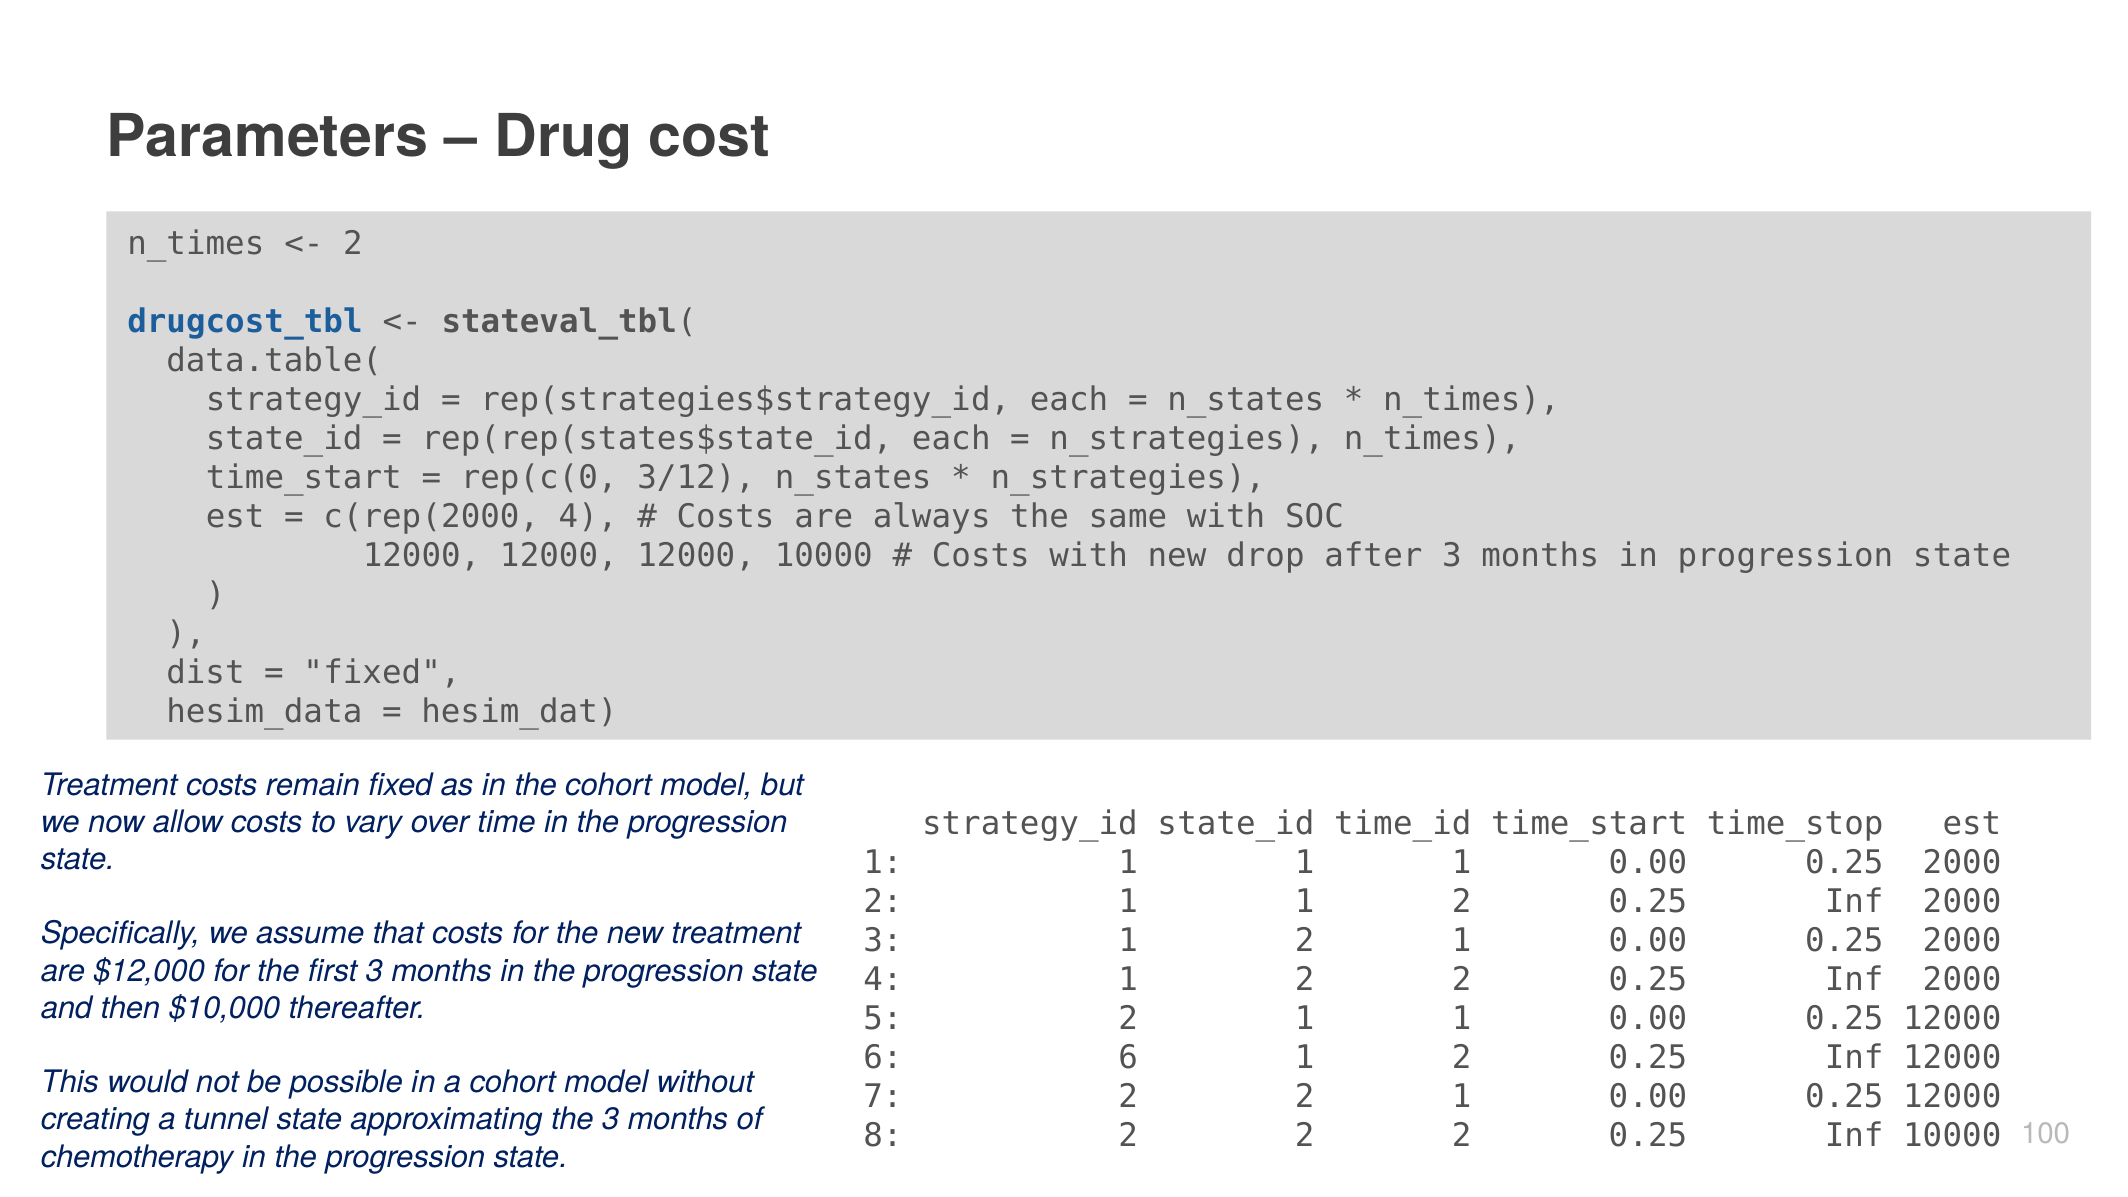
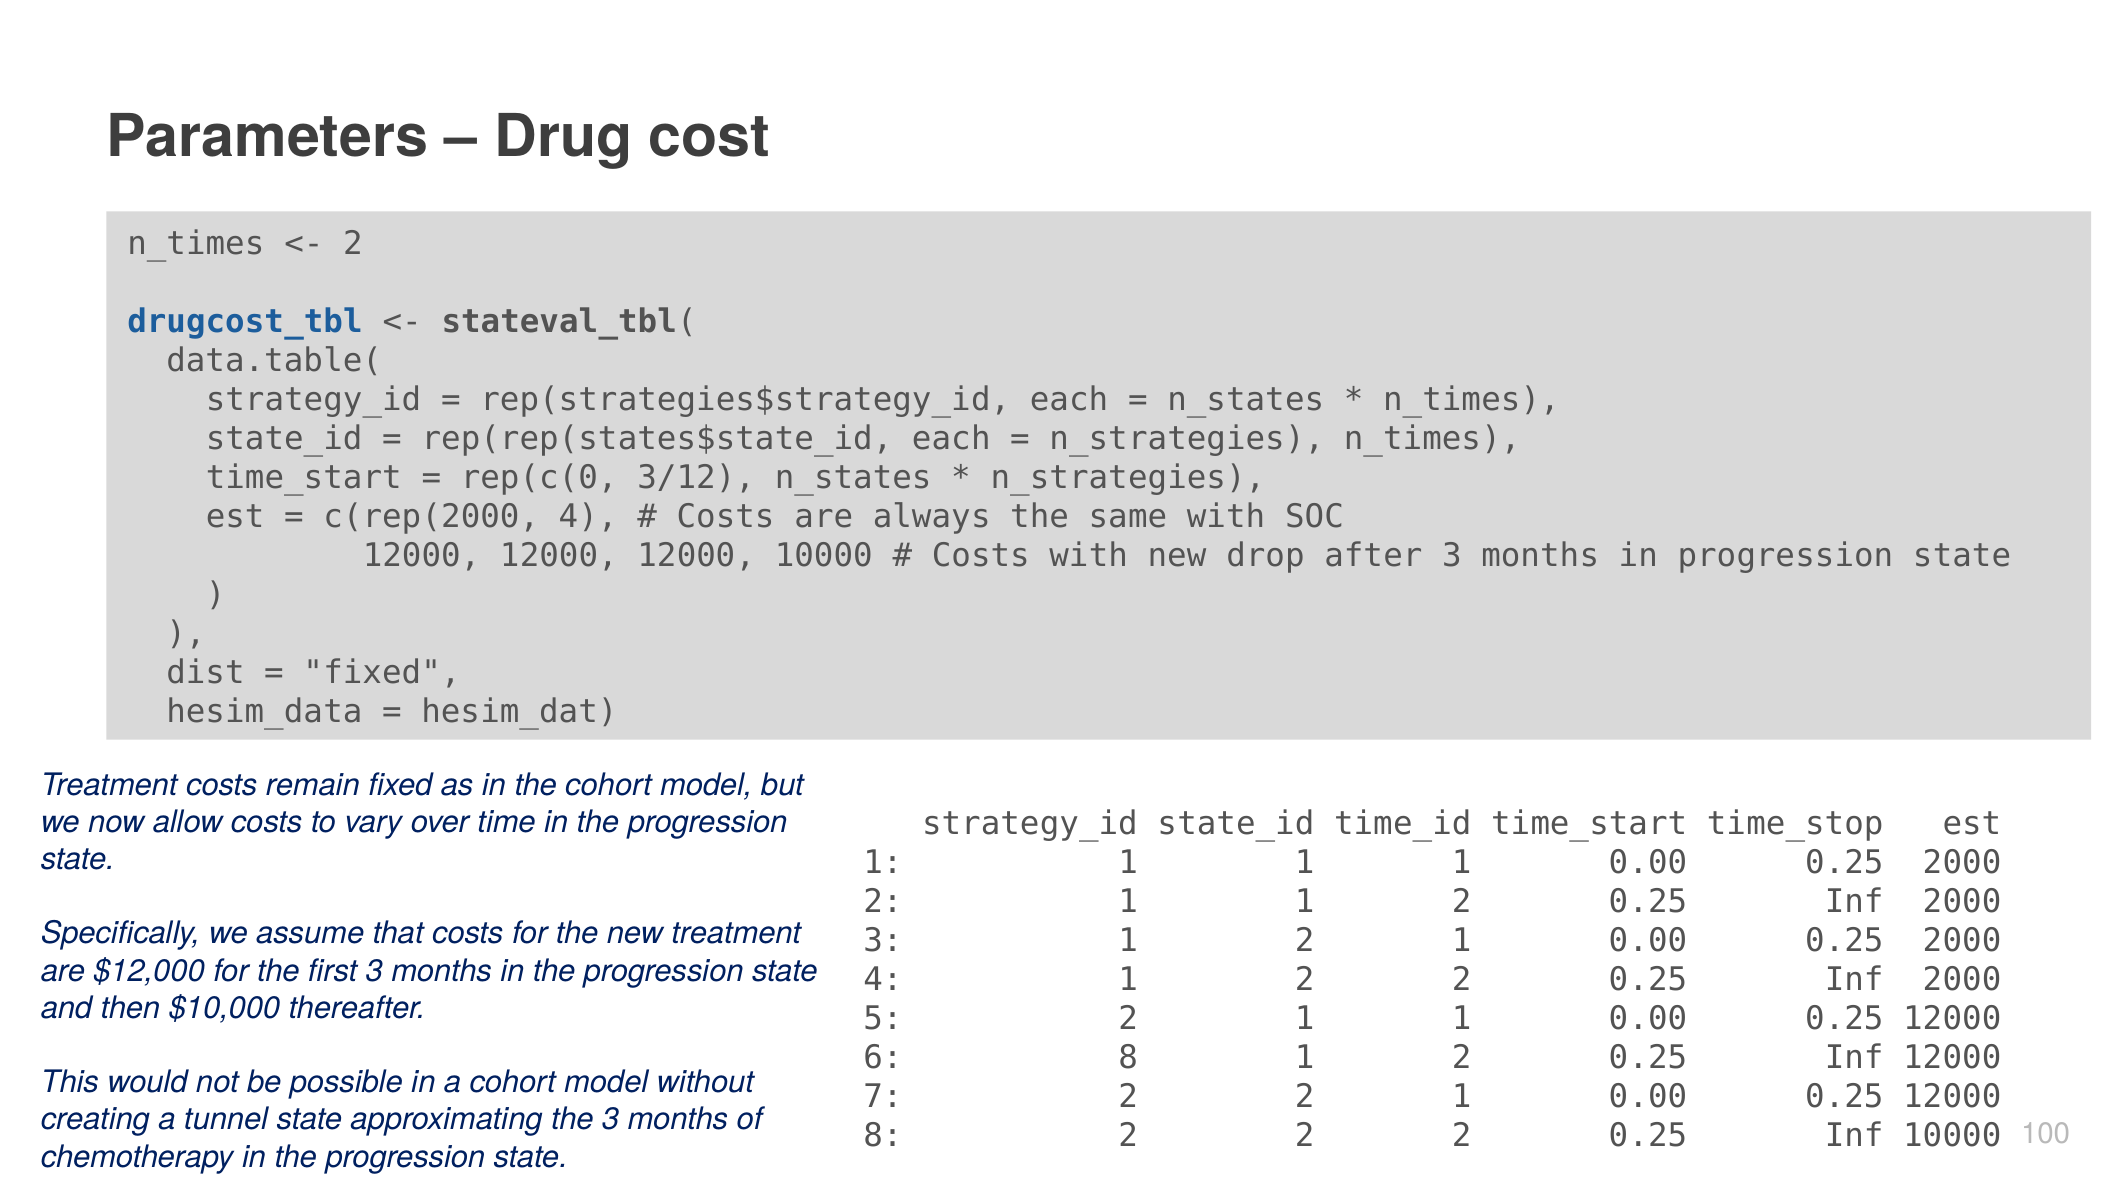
6 6: 6 -> 8
